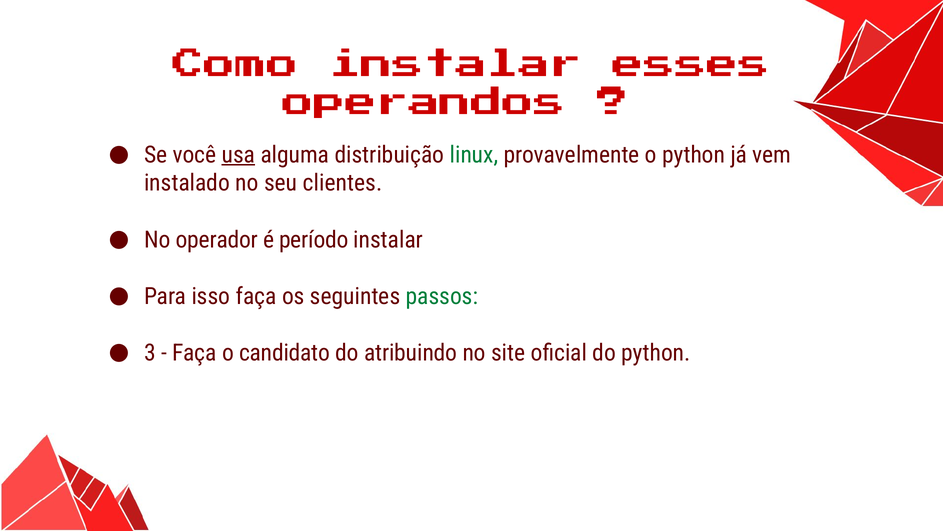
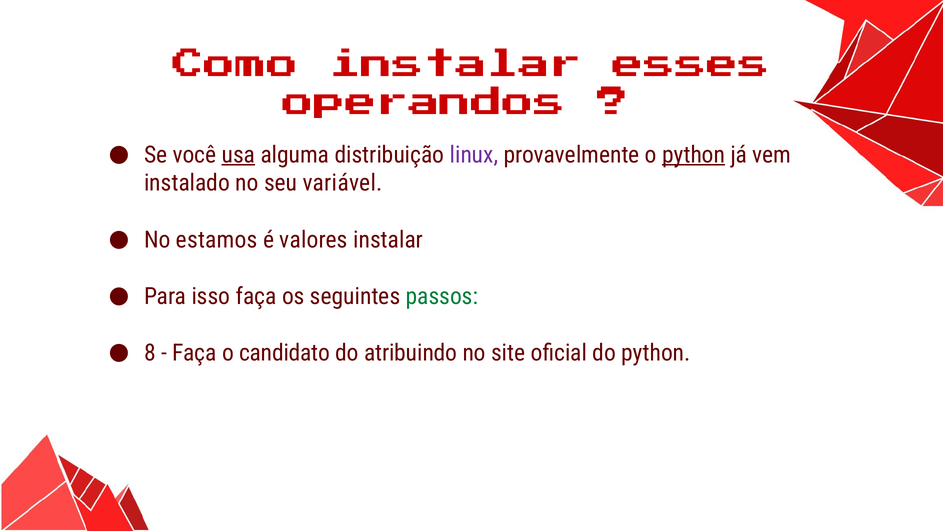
linux colour: green -> purple
python at (694, 155) underline: none -> present
clientes: clientes -> variável
operador: operador -> estamos
período: período -> valores
3: 3 -> 8
